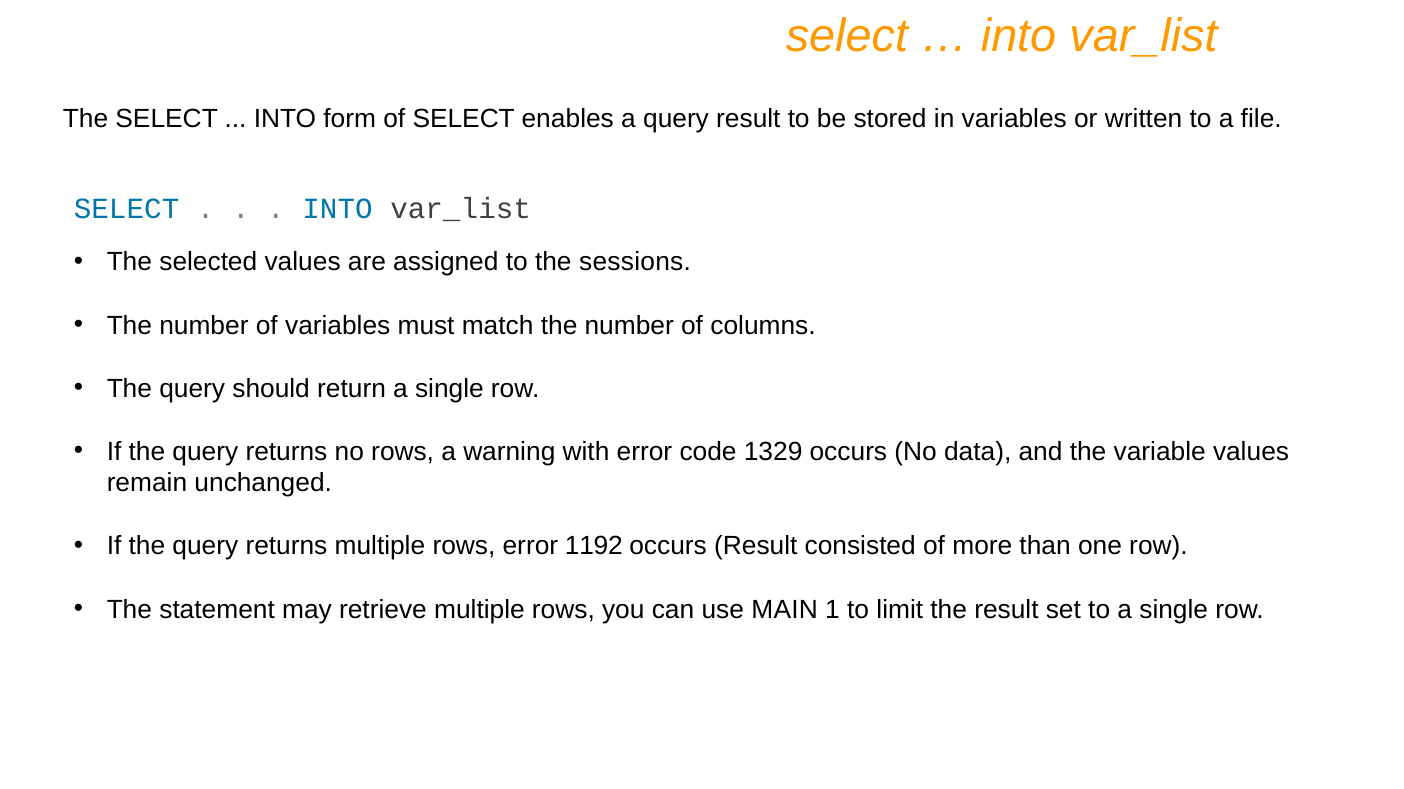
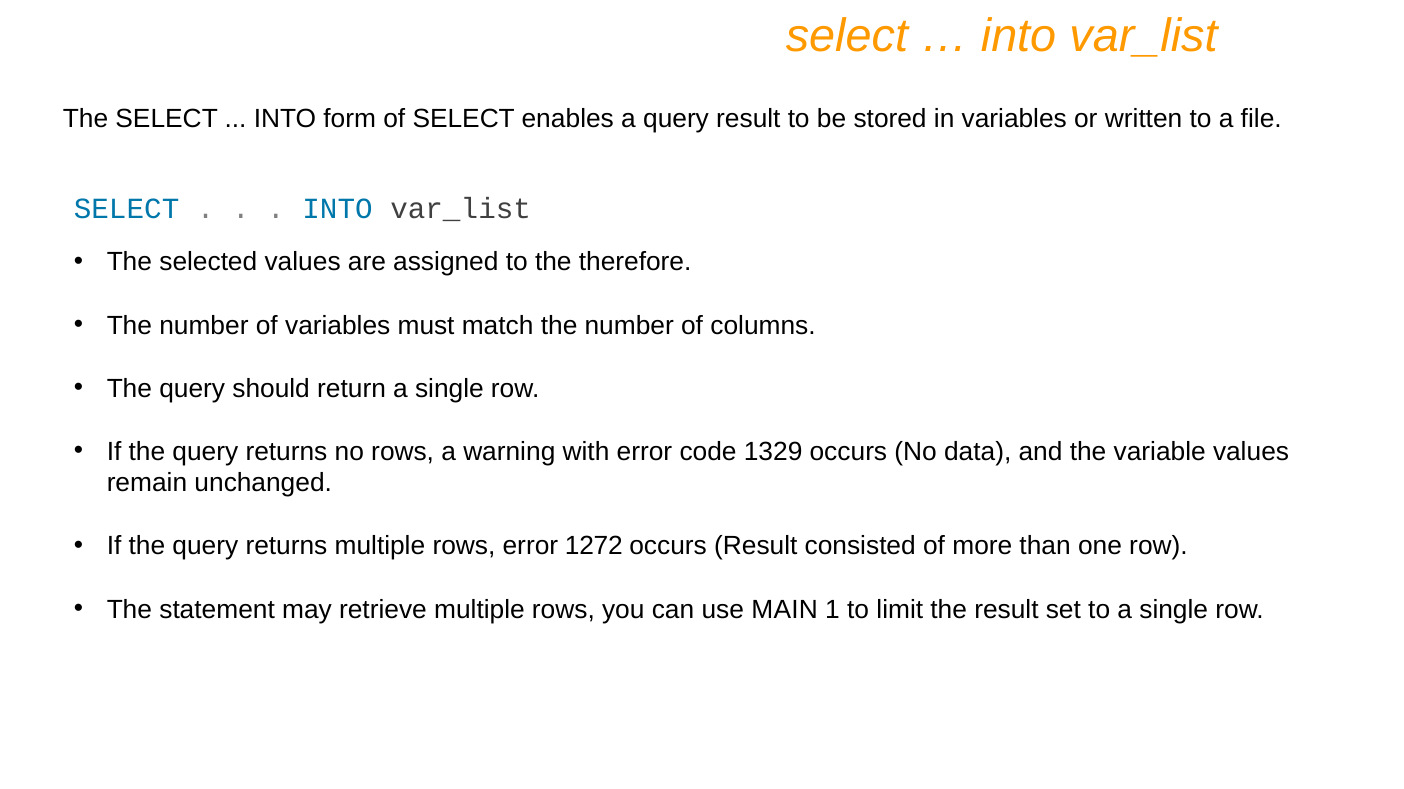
sessions: sessions -> therefore
1192: 1192 -> 1272
